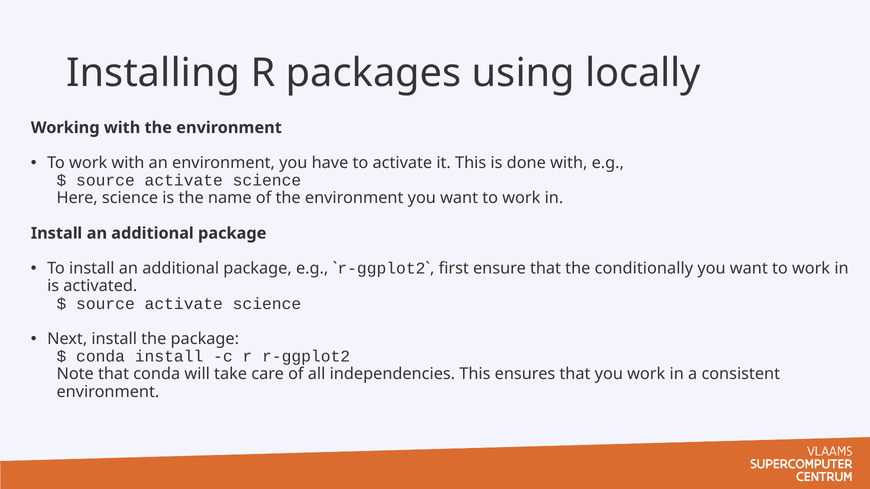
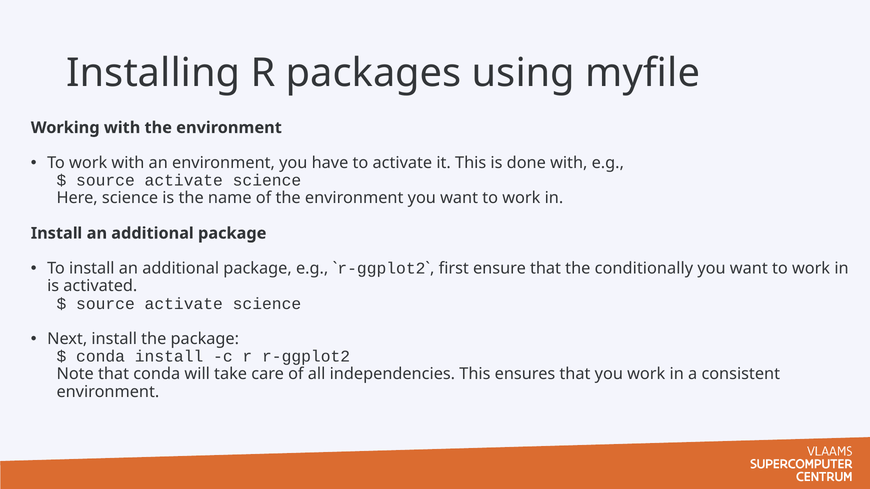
locally: locally -> myfile
